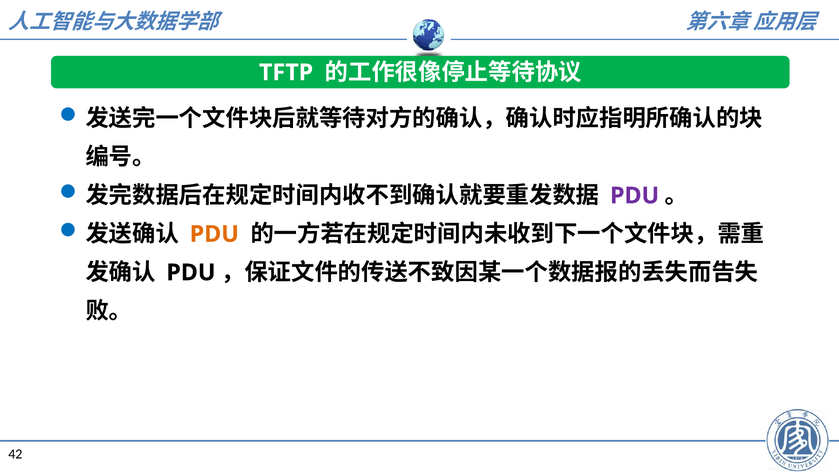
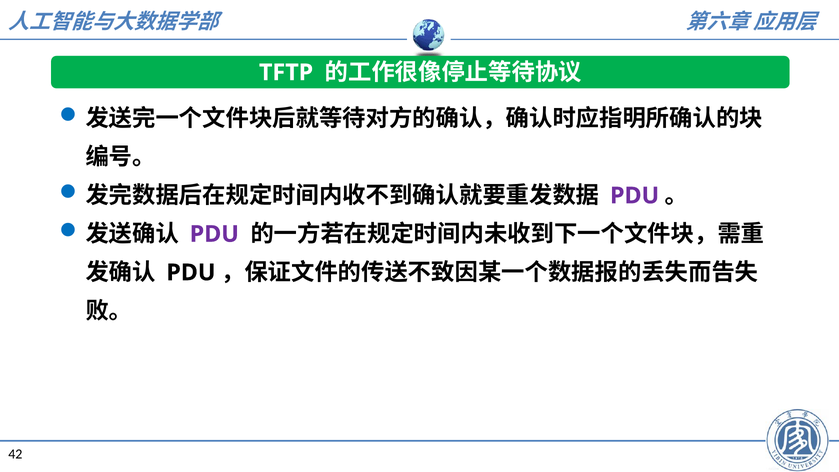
PDU at (214, 234) colour: orange -> purple
